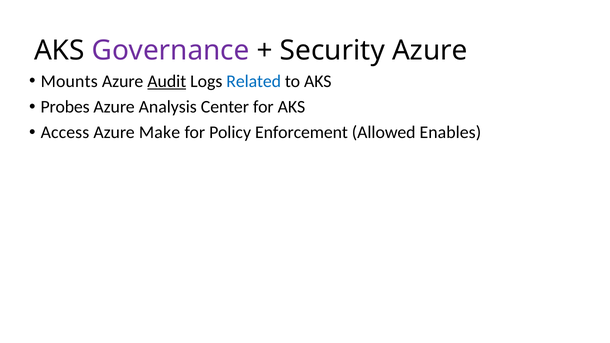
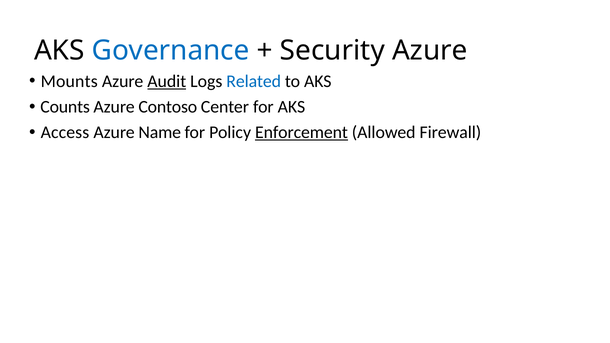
Governance colour: purple -> blue
Probes: Probes -> Counts
Analysis: Analysis -> Contoso
Make: Make -> Name
Enforcement underline: none -> present
Enables: Enables -> Firewall
